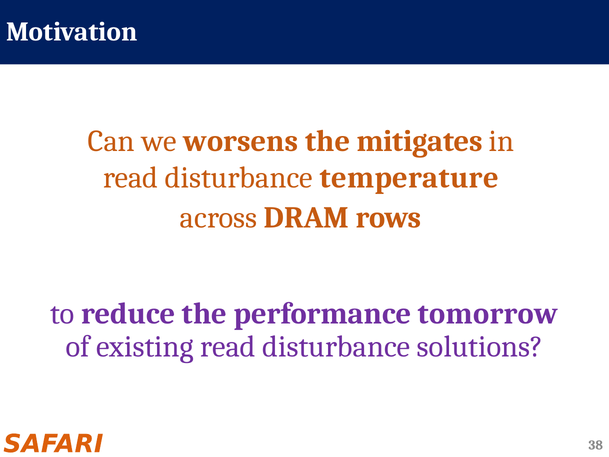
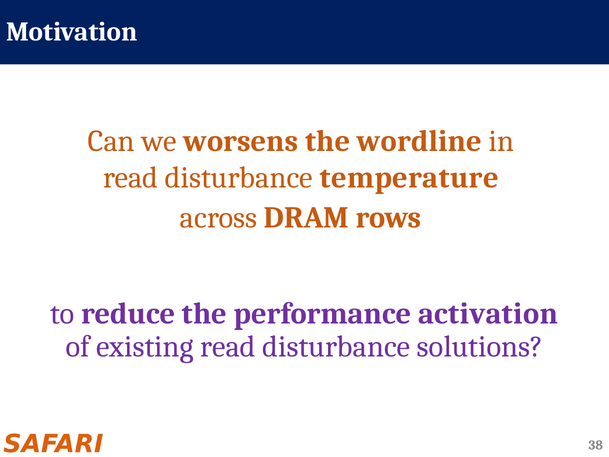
mitigates: mitigates -> wordline
tomorrow: tomorrow -> activation
